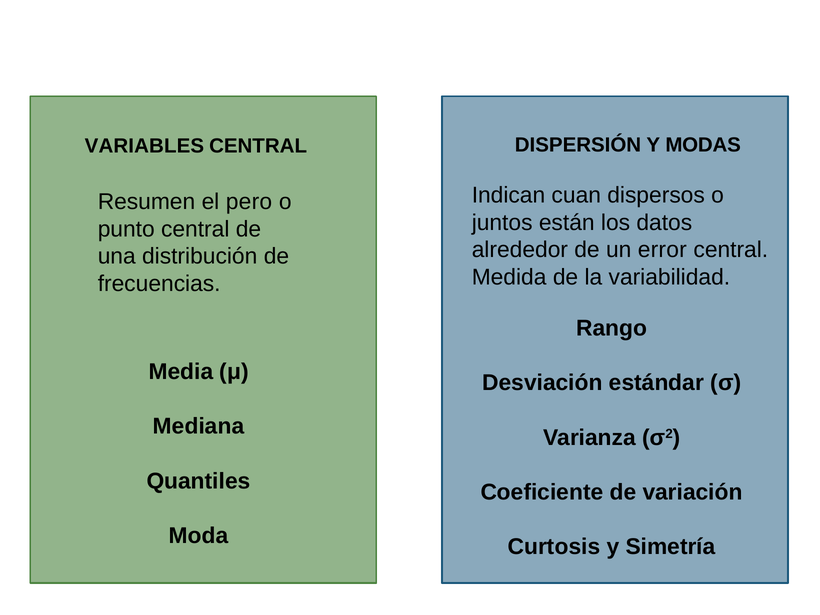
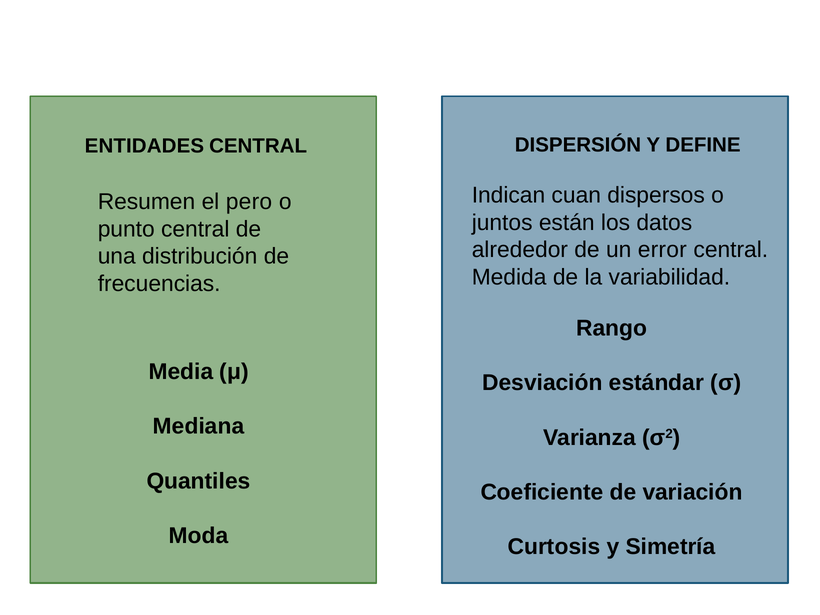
MODAS: MODAS -> DEFINE
VARIABLES: VARIABLES -> ENTIDADES
